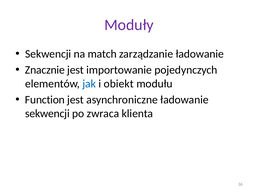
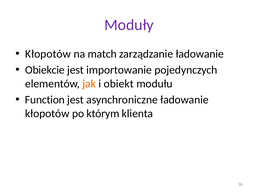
Sekwencji at (48, 54): Sekwencji -> Kłopotów
Znacznie: Znacznie -> Obiekcie
jak colour: blue -> orange
sekwencji at (47, 114): sekwencji -> kłopotów
zwraca: zwraca -> którym
